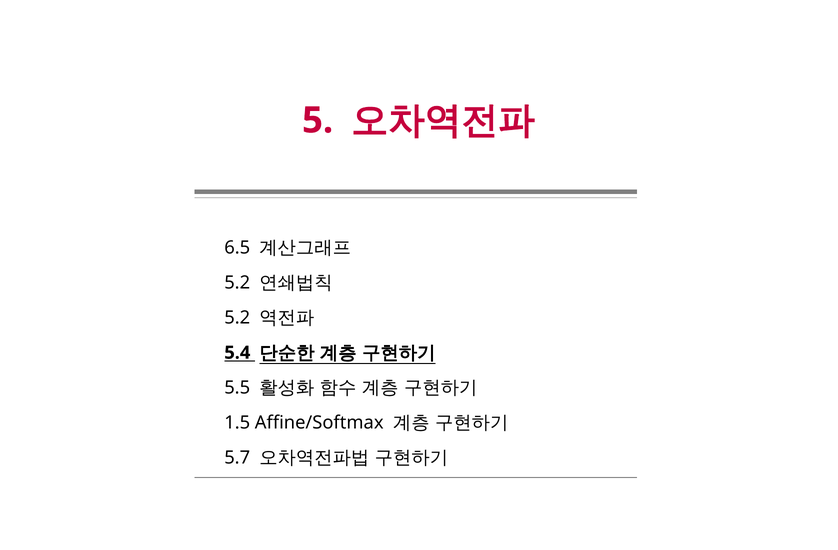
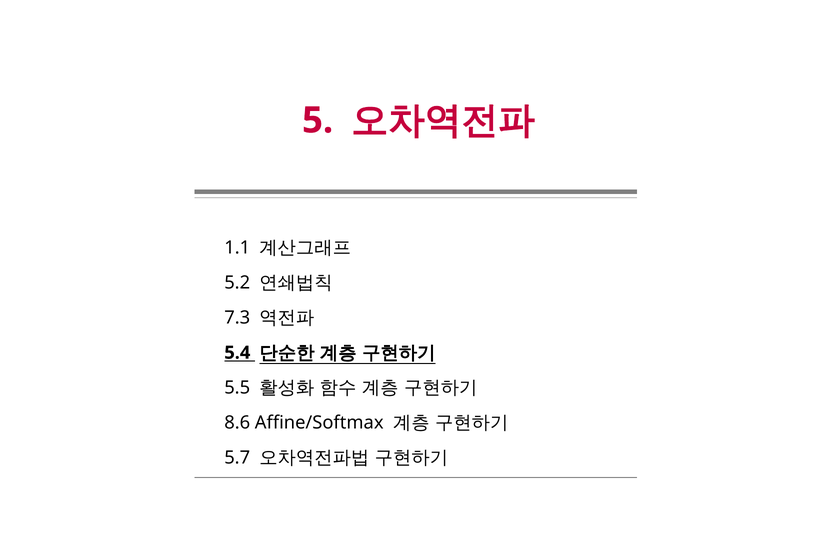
6.5: 6.5 -> 1.1
5.2 at (237, 318): 5.2 -> 7.3
1.5: 1.5 -> 8.6
